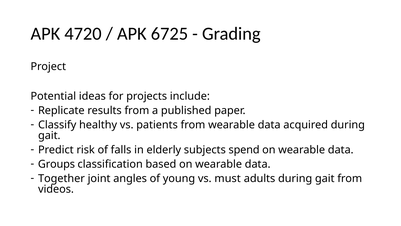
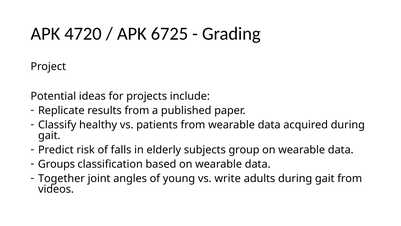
spend: spend -> group
must: must -> write
